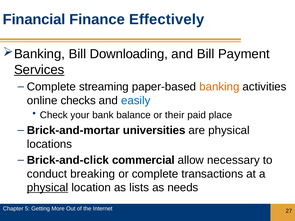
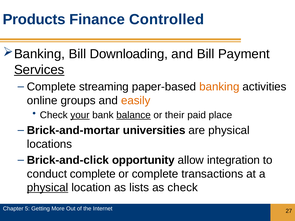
Financial: Financial -> Products
Effectively: Effectively -> Controlled
checks: checks -> groups
easily colour: blue -> orange
your underline: none -> present
balance underline: none -> present
commercial: commercial -> opportunity
necessary: necessary -> integration
conduct breaking: breaking -> complete
as needs: needs -> check
